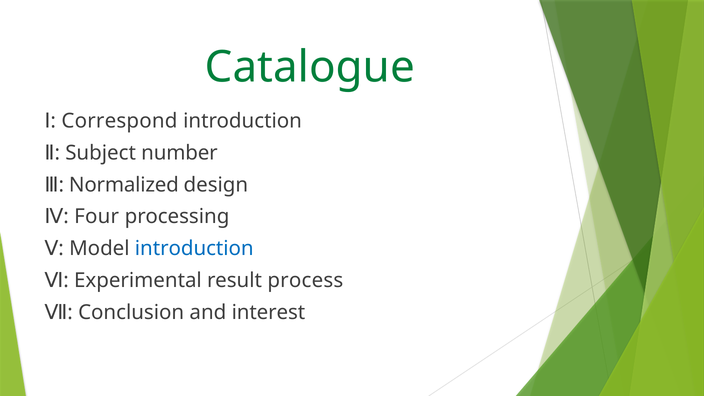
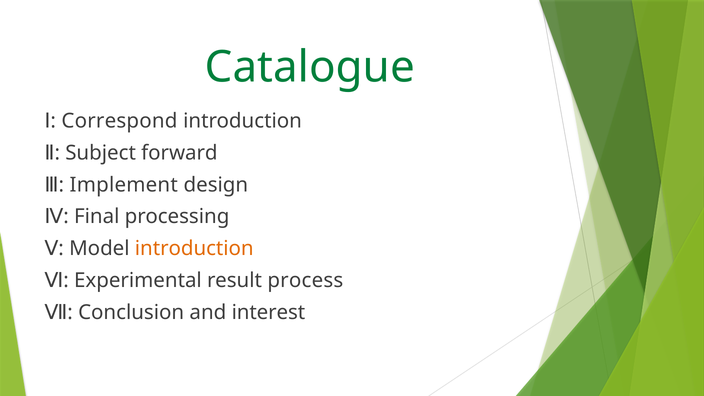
number: number -> forward
Normalized: Normalized -> Implement
Four: Four -> Final
introduction at (194, 249) colour: blue -> orange
